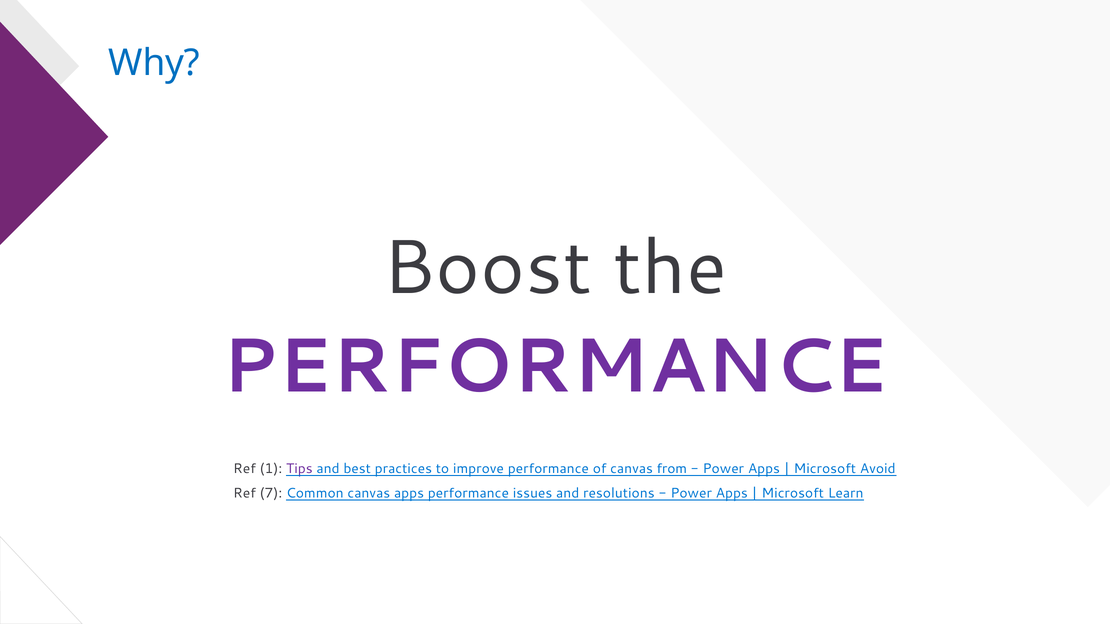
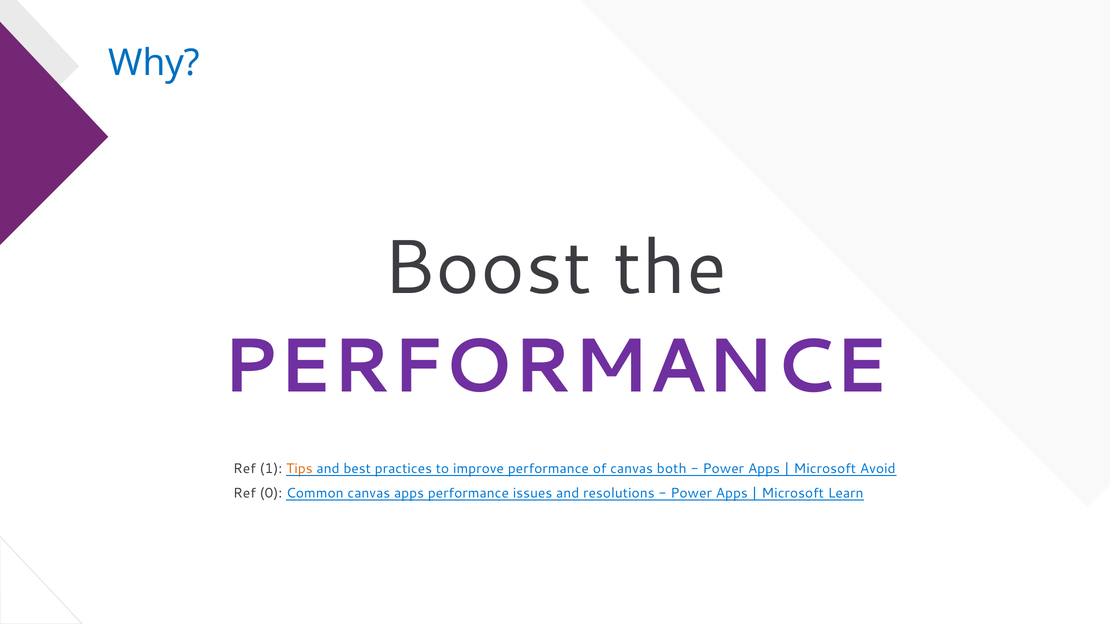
Tips colour: purple -> orange
from: from -> both
7: 7 -> 0
